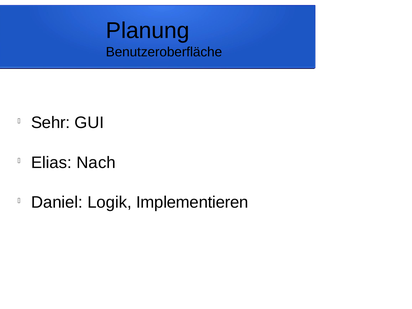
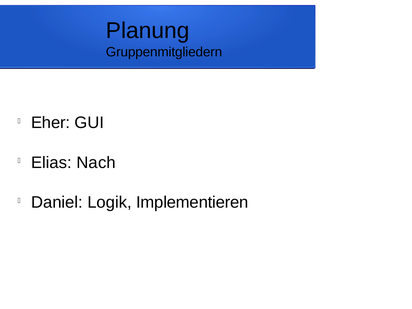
Benutzeroberfläche: Benutzeroberfläche -> Gruppenmitgliedern
Sehr: Sehr -> Eher
